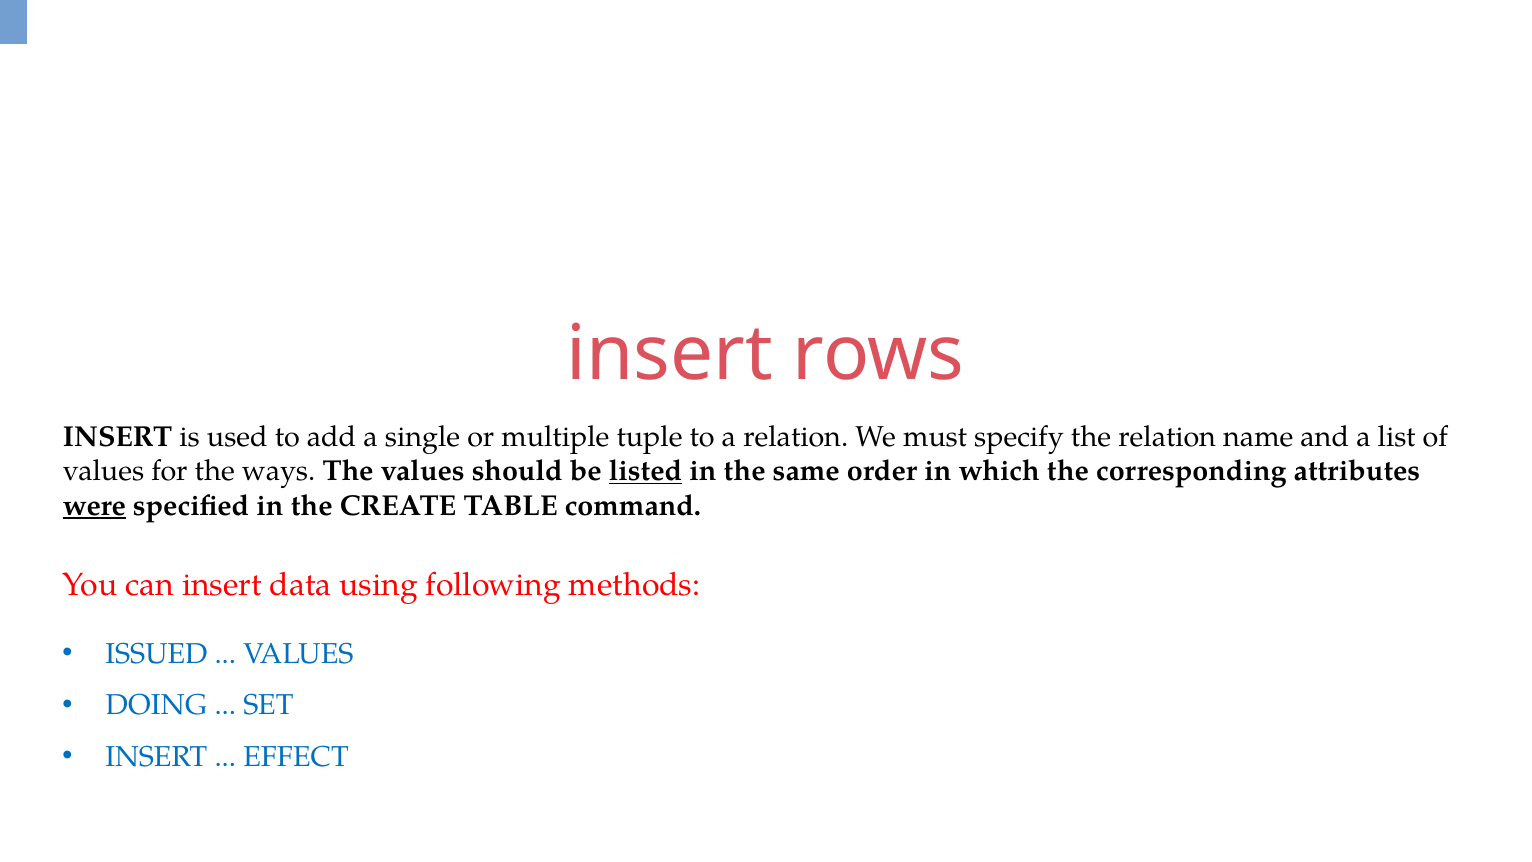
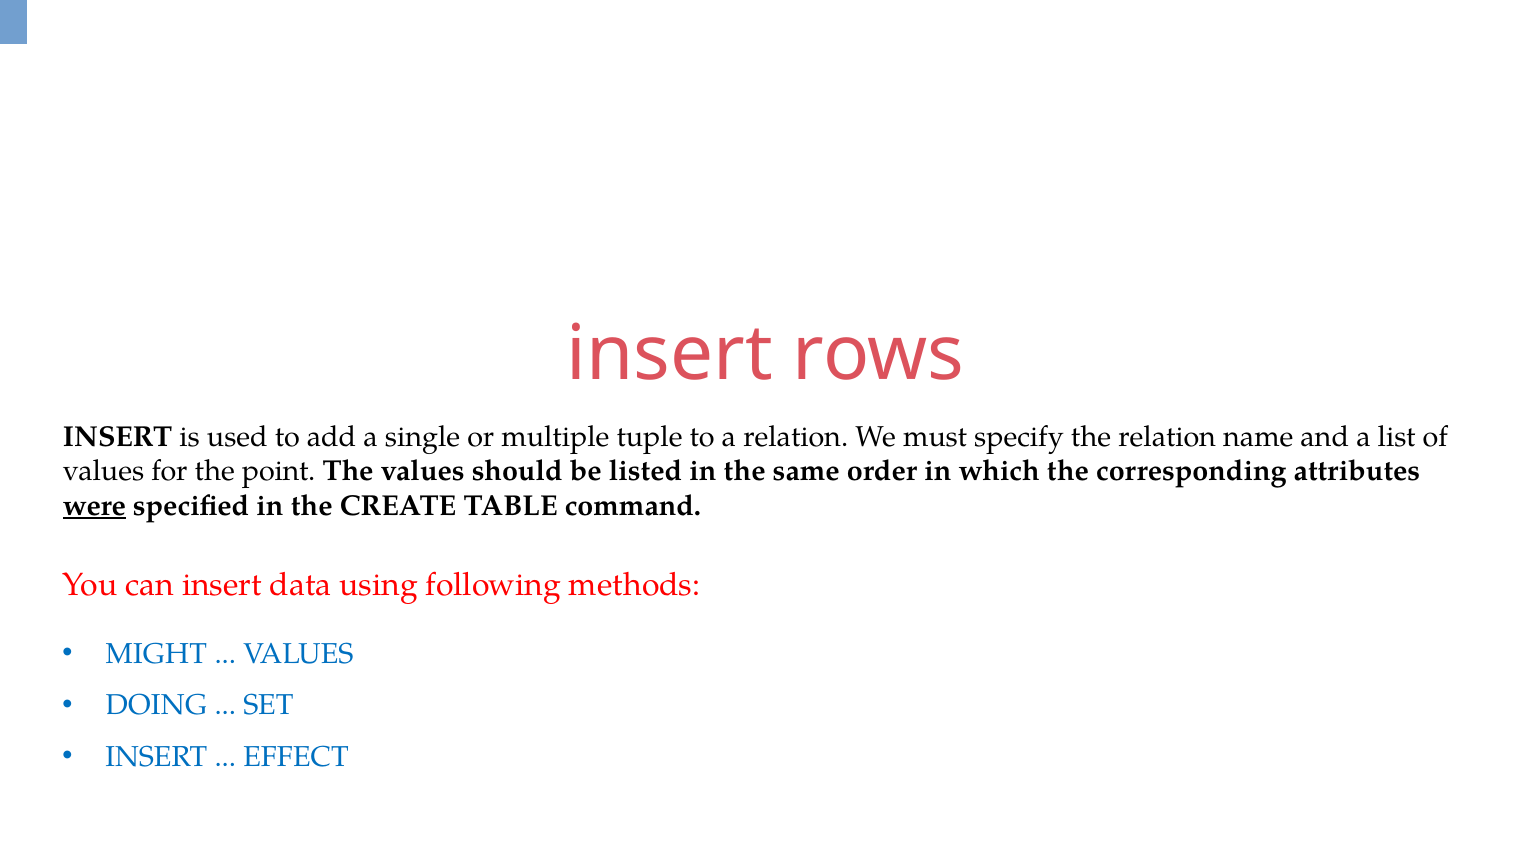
ways: ways -> point
listed underline: present -> none
ISSUED: ISSUED -> MIGHT
